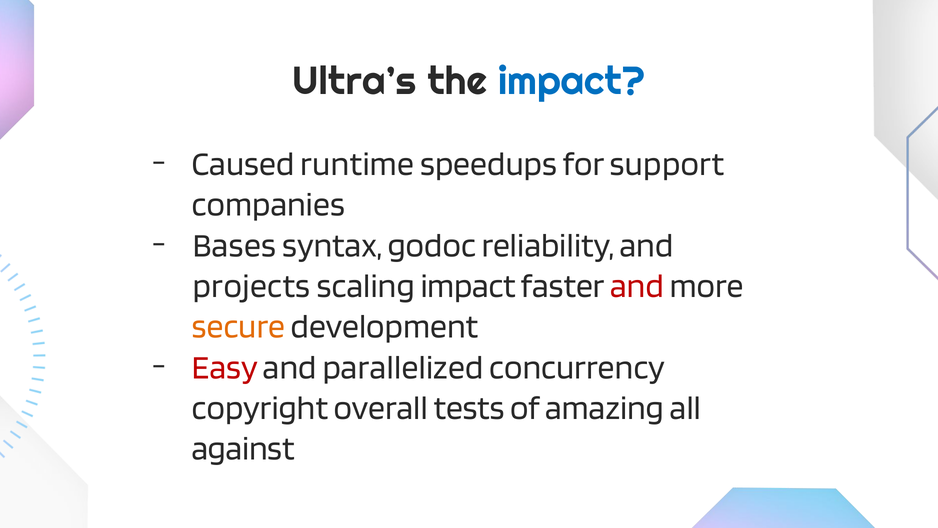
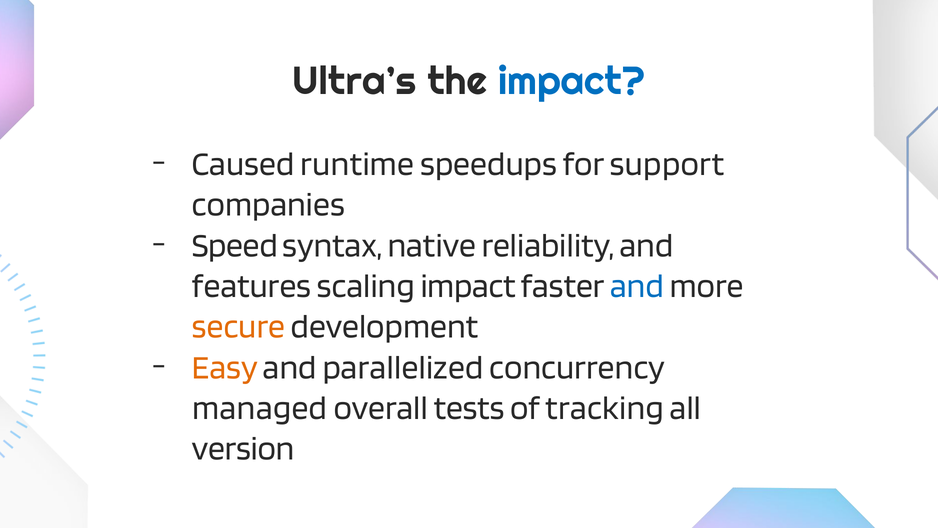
Bases: Bases -> Speed
godoc: godoc -> native
projects: projects -> features
and at (637, 286) colour: red -> blue
Easy colour: red -> orange
copyright: copyright -> managed
amazing: amazing -> tracking
against: against -> version
